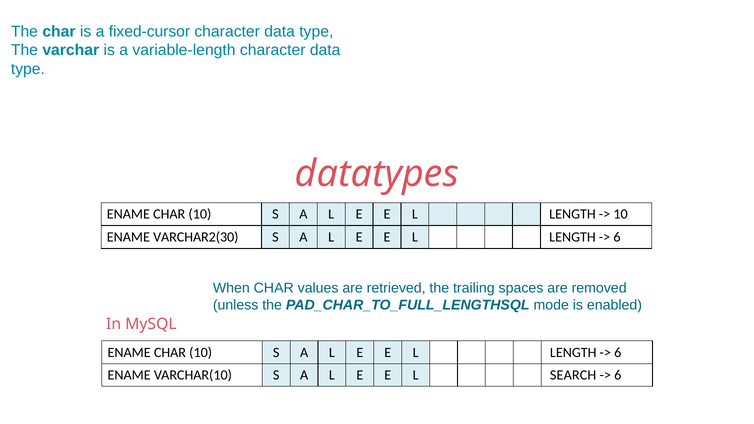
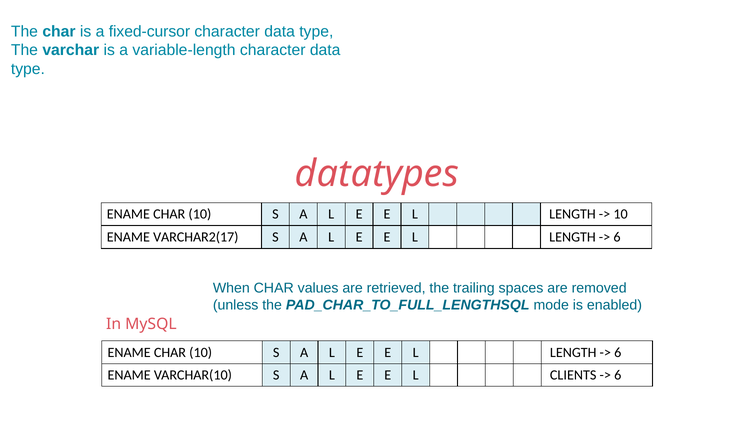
VARCHAR2(30: VARCHAR2(30 -> VARCHAR2(17
SEARCH: SEARCH -> CLIENTS
